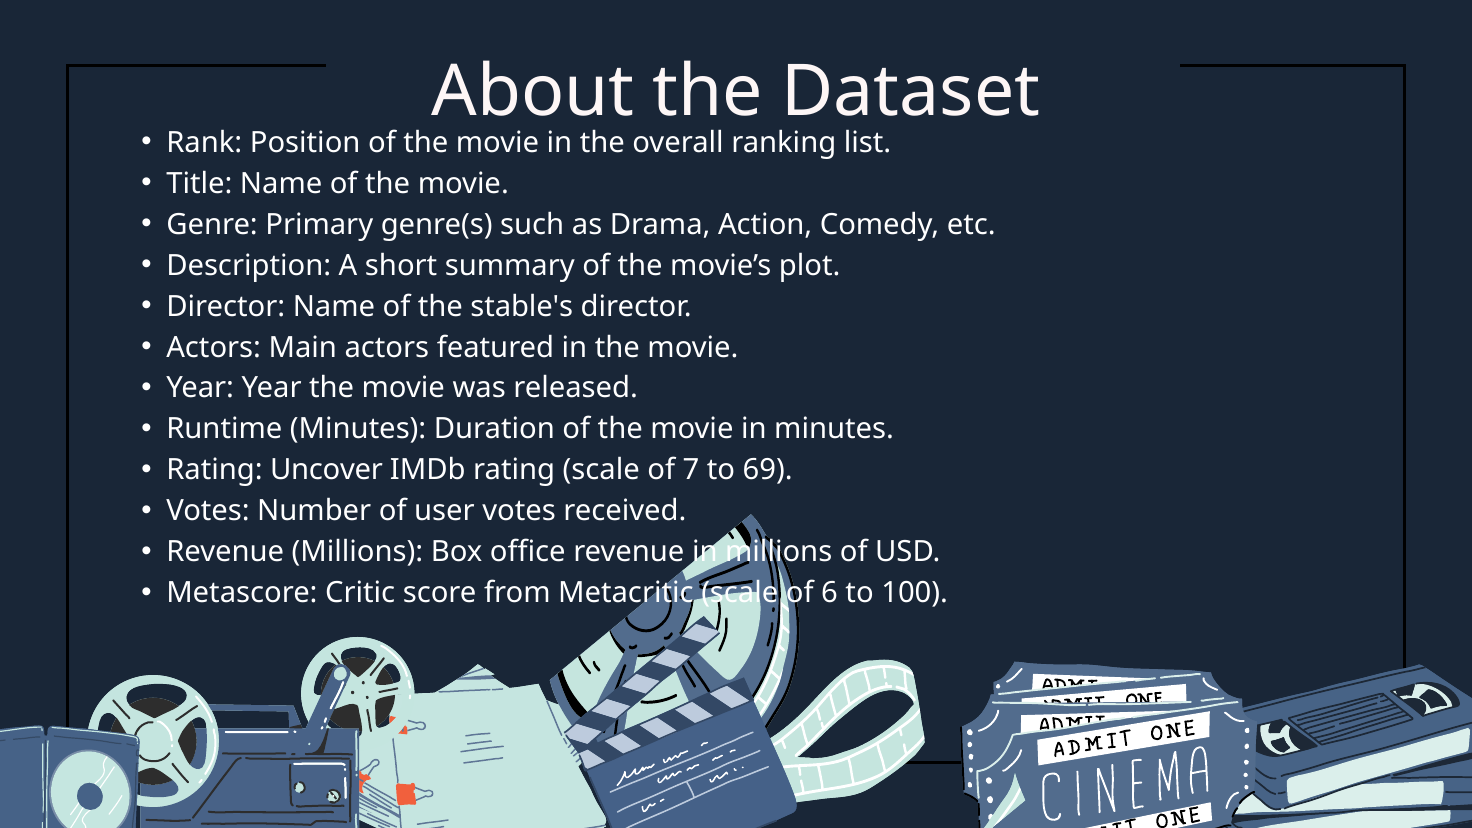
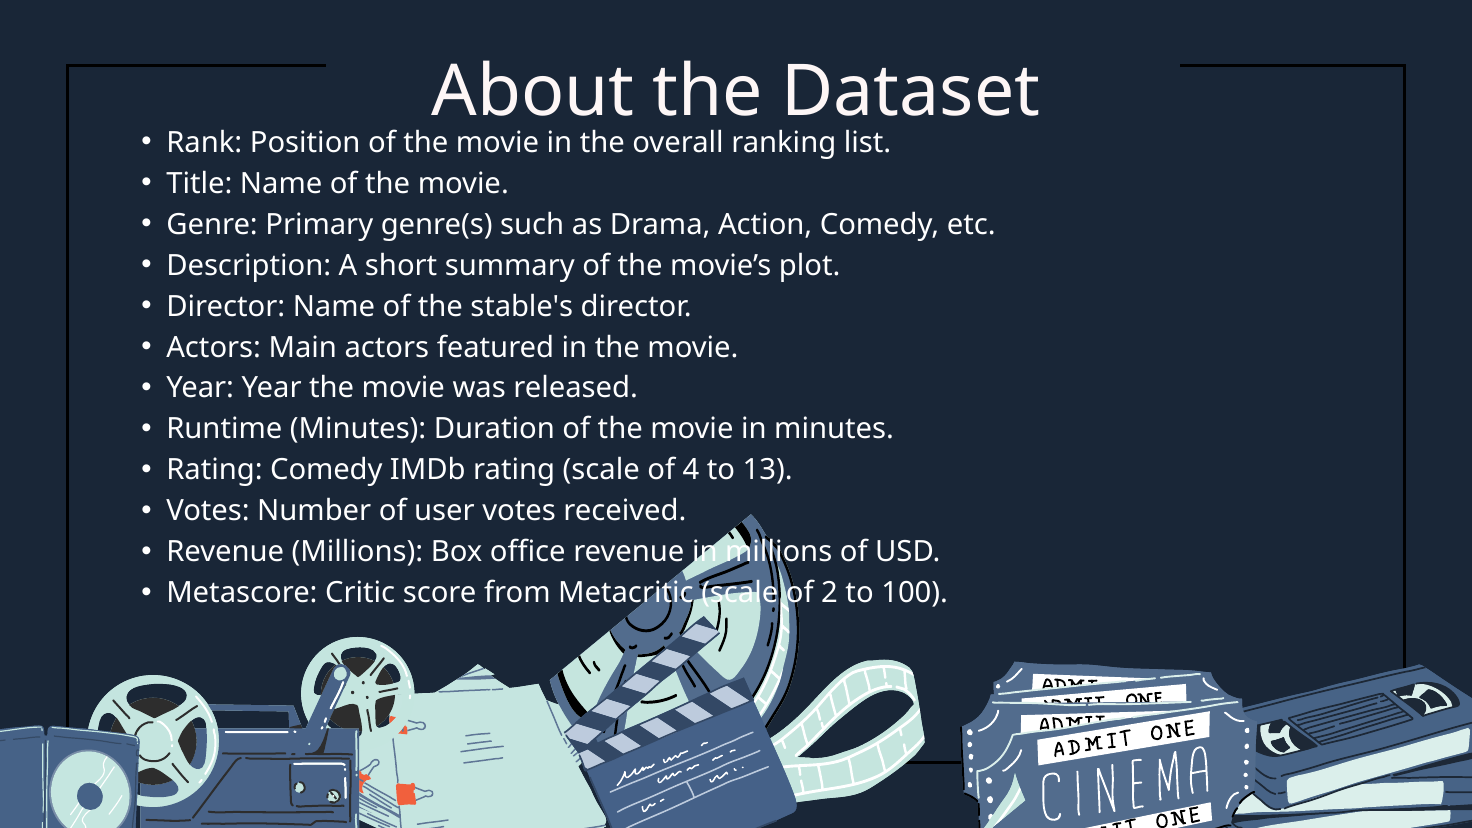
Rating Uncover: Uncover -> Comedy
7: 7 -> 4
69: 69 -> 13
6: 6 -> 2
